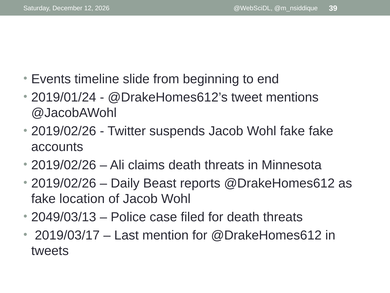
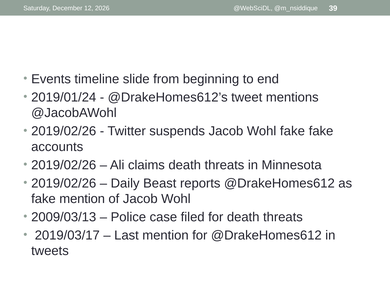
fake location: location -> mention
2049/03/13: 2049/03/13 -> 2009/03/13
